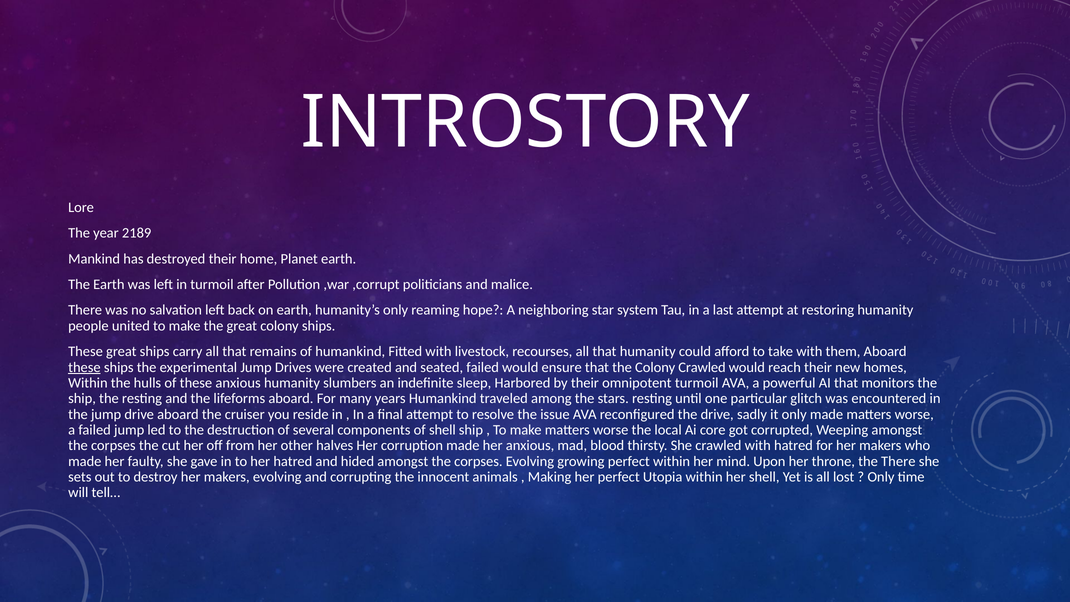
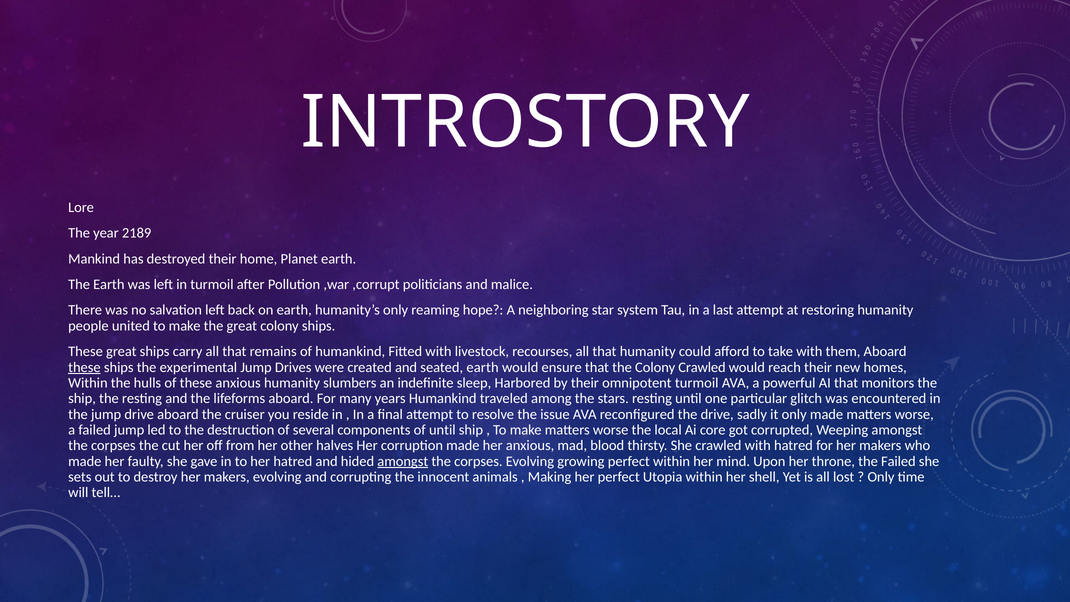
seated failed: failed -> earth
of shell: shell -> until
amongst at (403, 461) underline: none -> present
the There: There -> Failed
